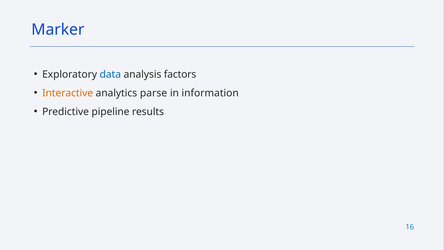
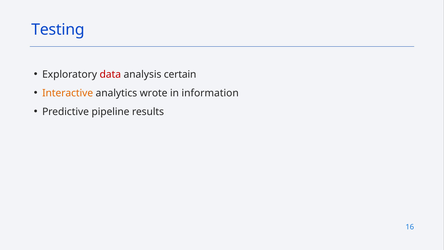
Marker: Marker -> Testing
data colour: blue -> red
factors: factors -> certain
parse: parse -> wrote
